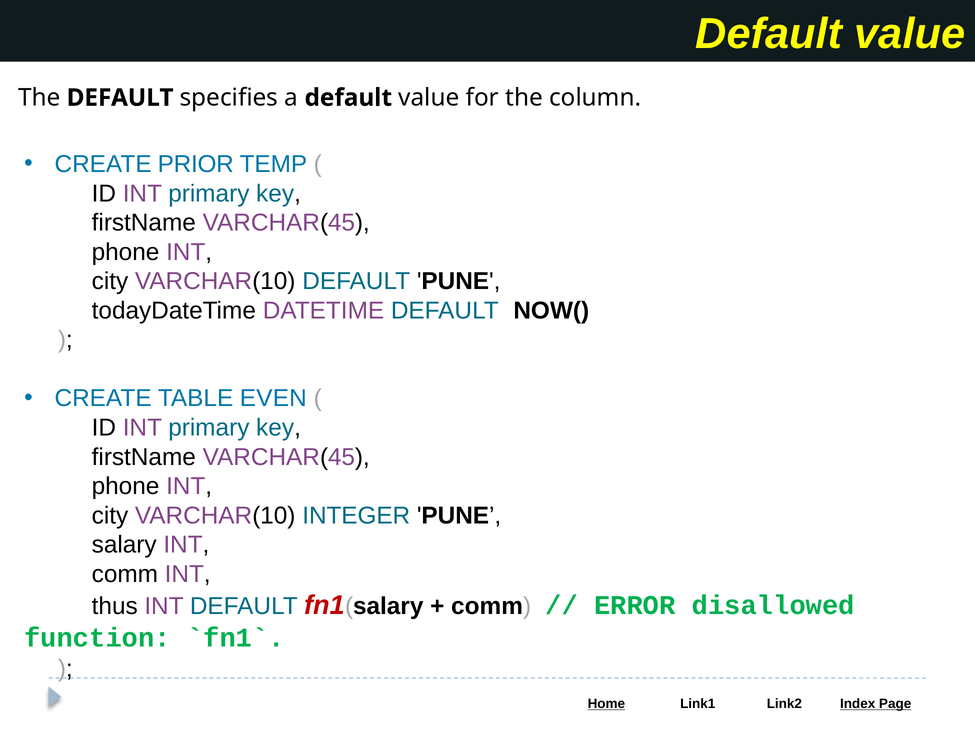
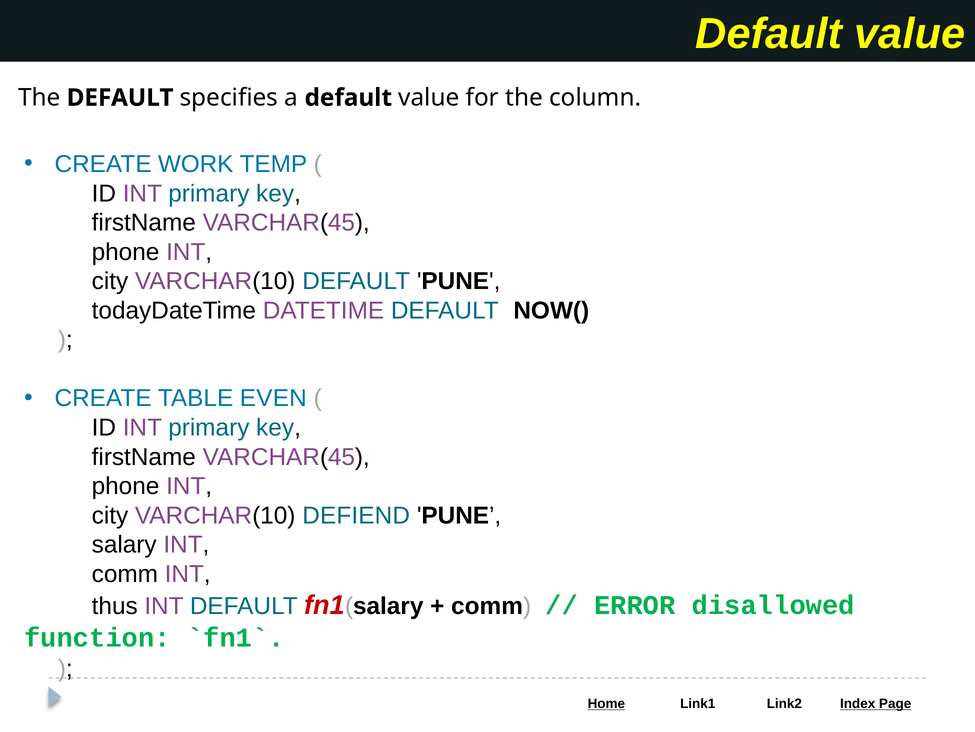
PRIOR: PRIOR -> WORK
INTEGER: INTEGER -> DEFIEND
